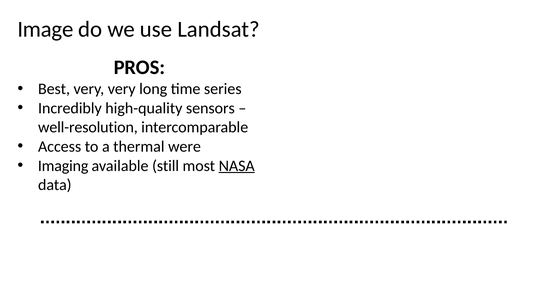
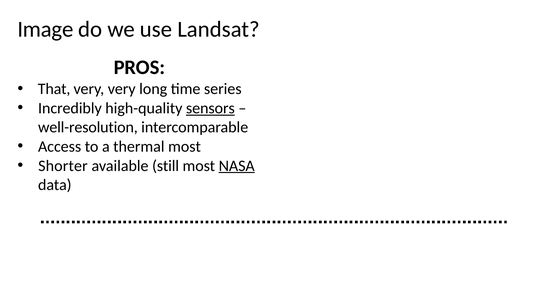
Best: Best -> That
sensors underline: none -> present
thermal were: were -> most
Imaging: Imaging -> Shorter
